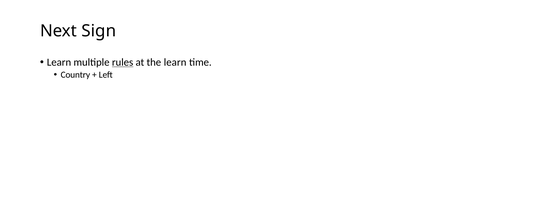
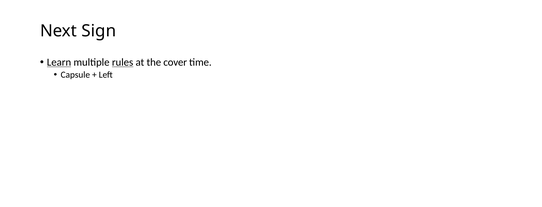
Learn at (59, 62) underline: none -> present
the learn: learn -> cover
Country: Country -> Capsule
